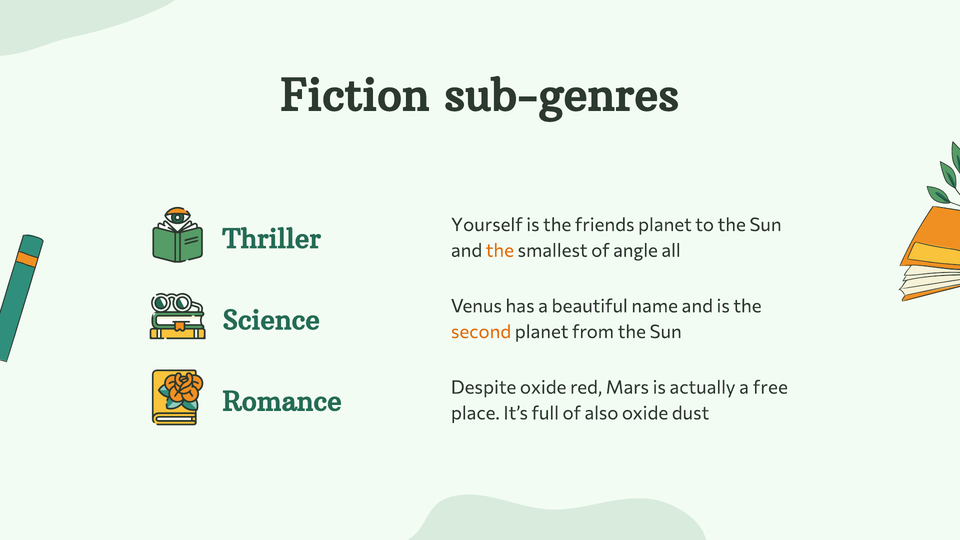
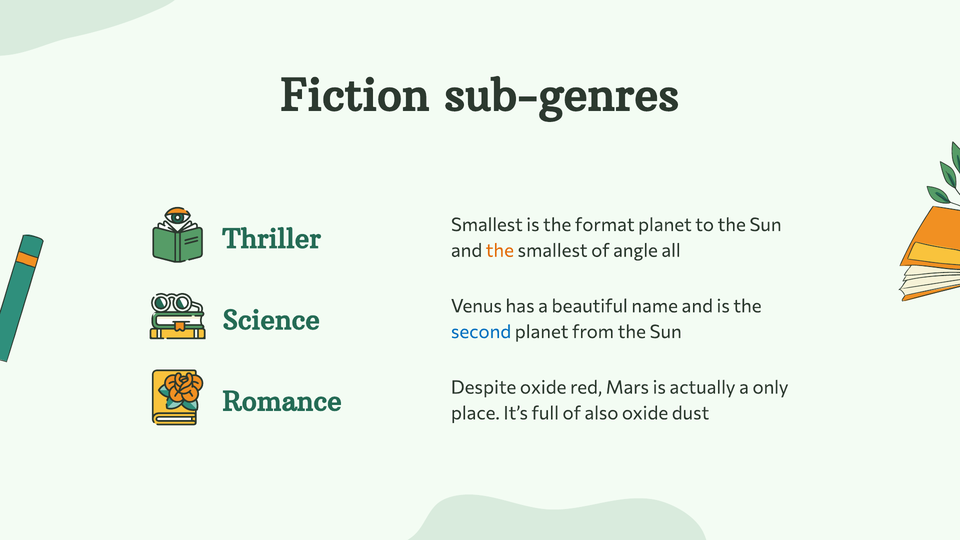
Yourself at (487, 225): Yourself -> Smallest
friends: friends -> format
second colour: orange -> blue
free: free -> only
